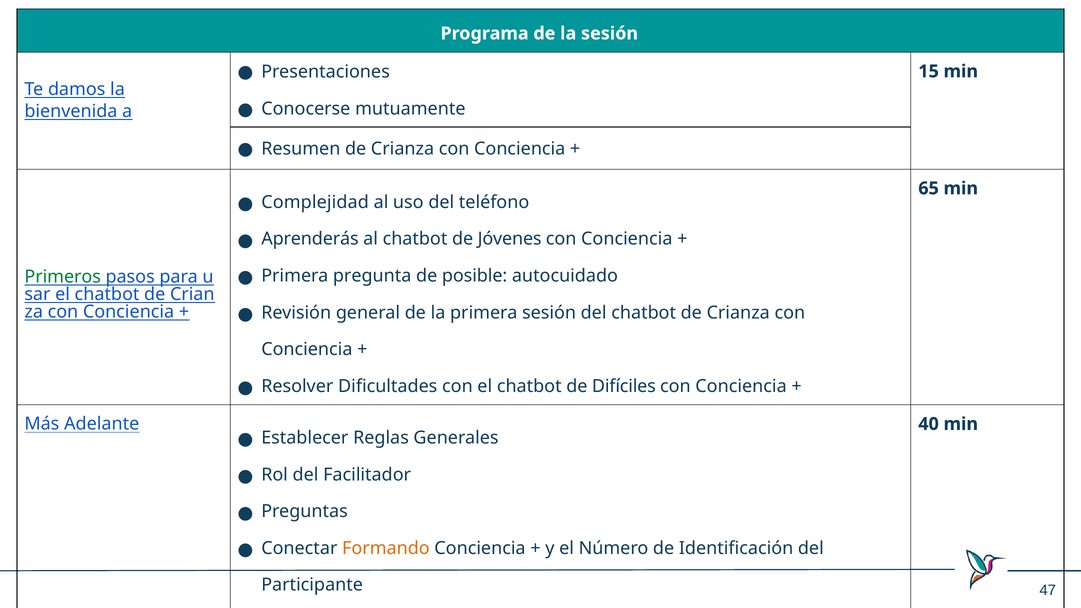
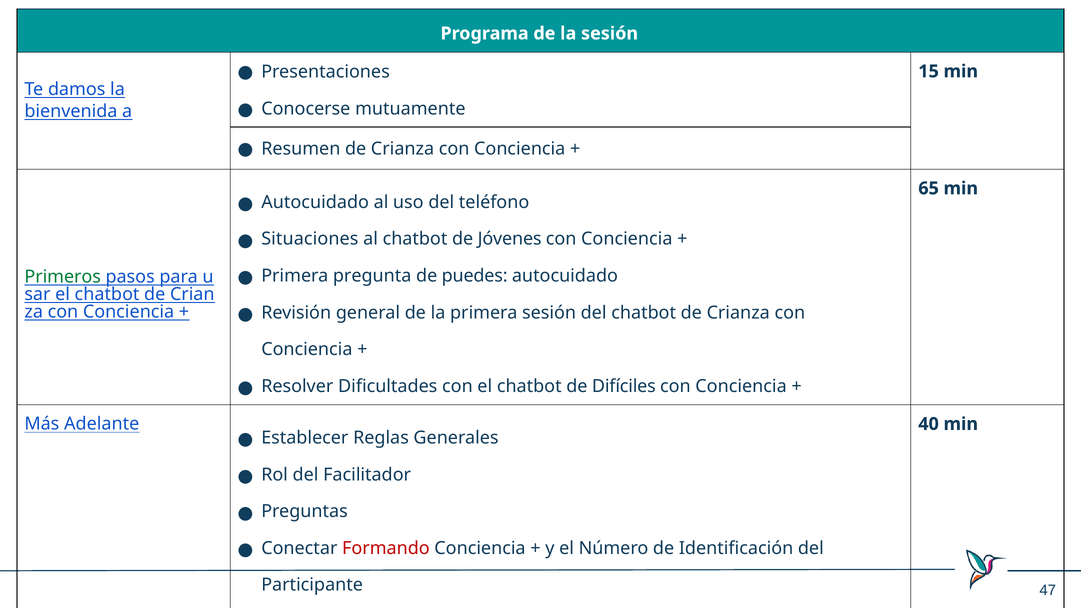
Complejidad at (315, 202): Complejidad -> Autocuidado
Aprenderás: Aprenderás -> Situaciones
posible: posible -> puedes
Formando colour: orange -> red
